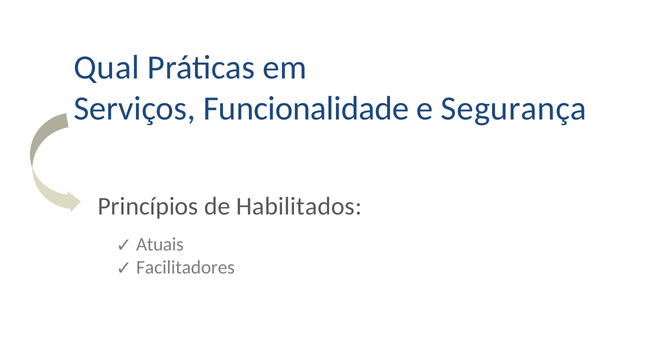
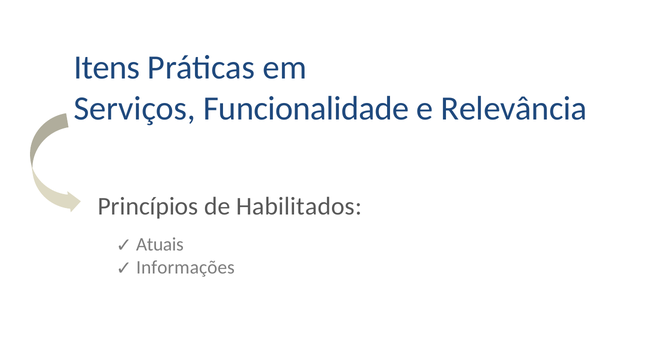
Qual: Qual -> Itens
Segurança: Segurança -> Relevância
Facilitadores: Facilitadores -> Informações
